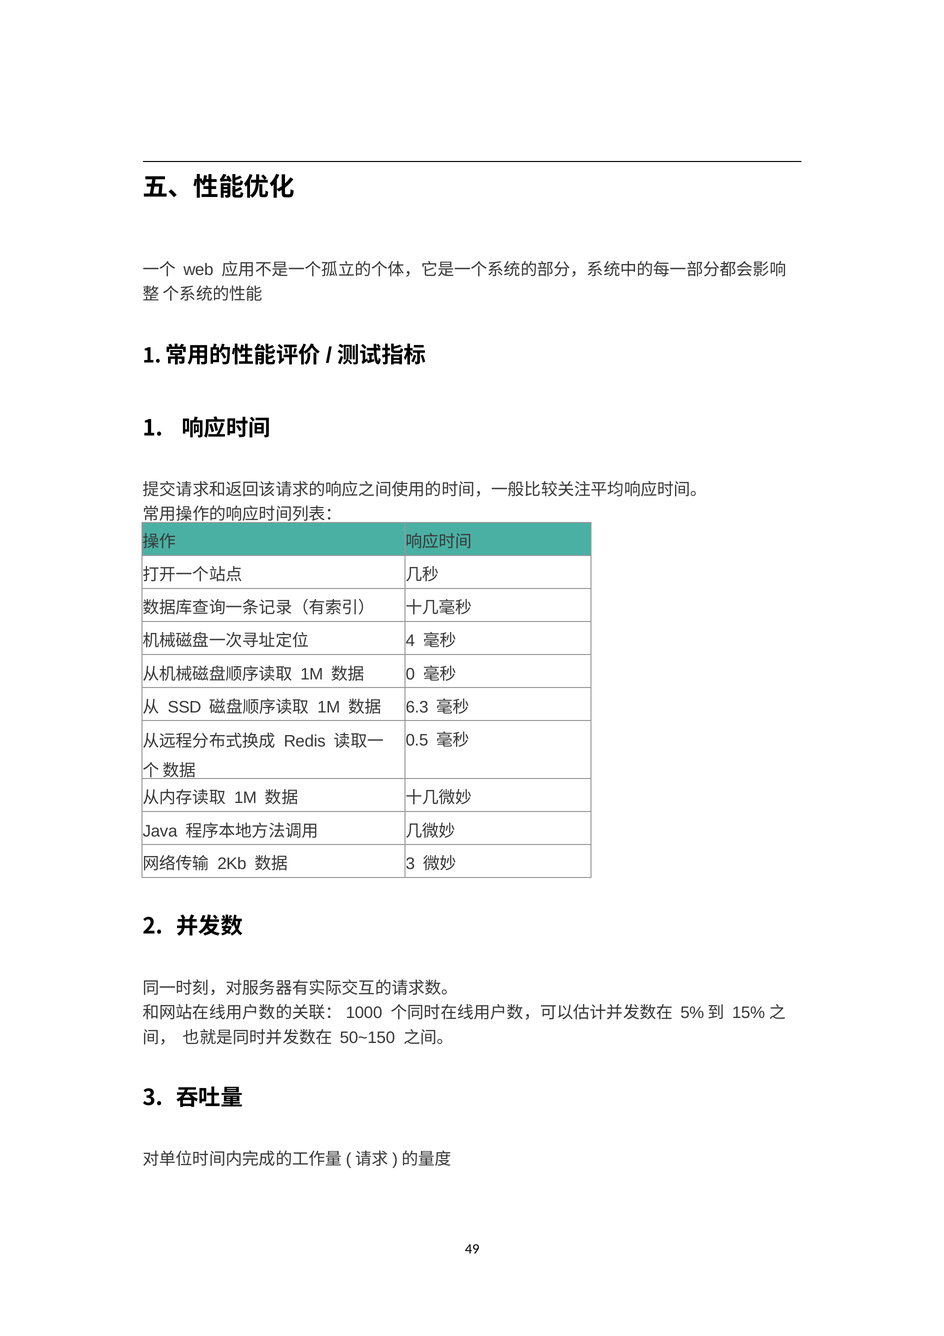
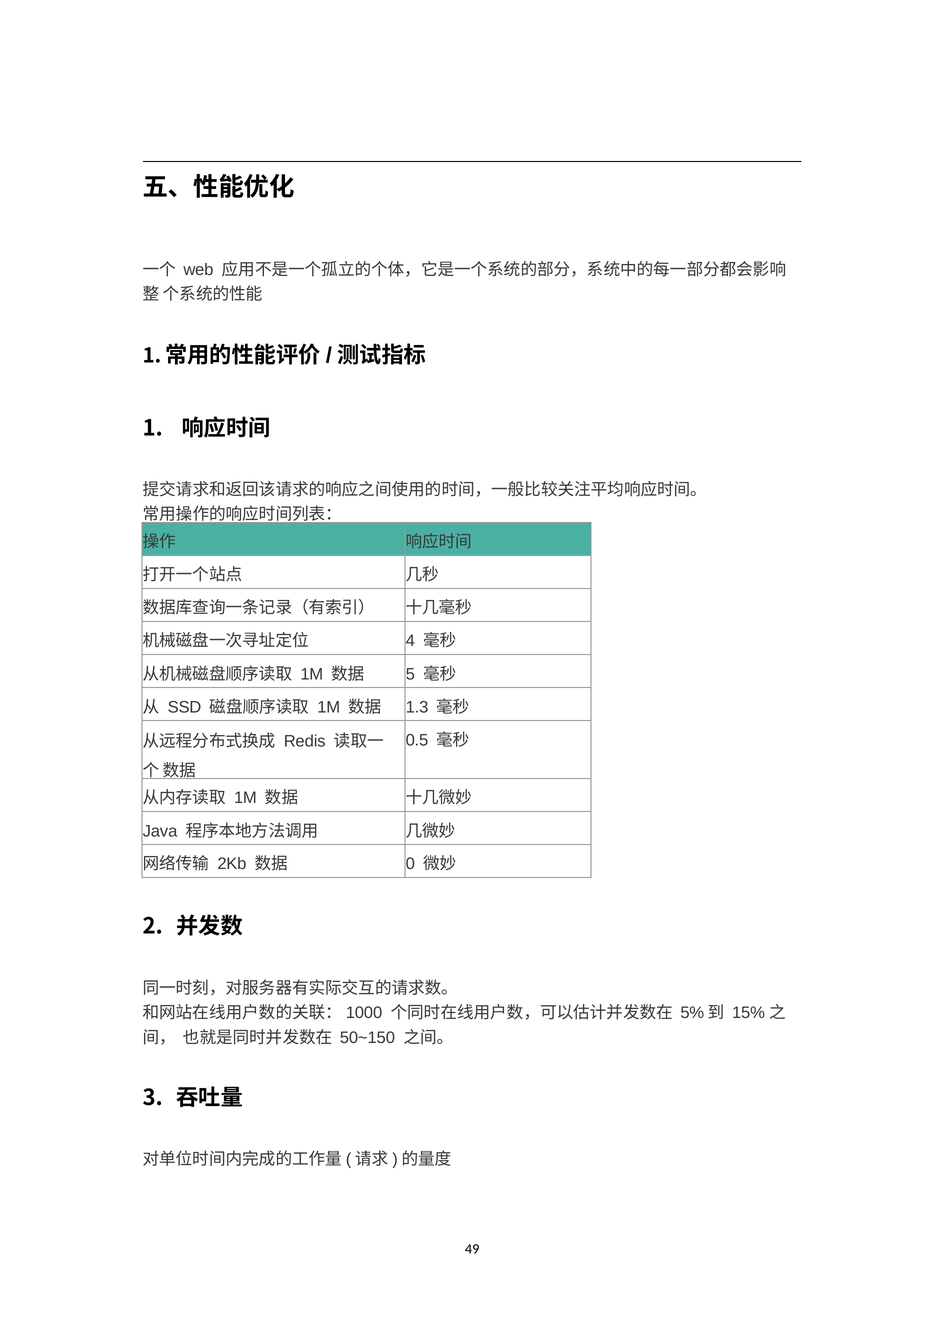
0: 0 -> 5
6.3: 6.3 -> 1.3
3 at (410, 864): 3 -> 0
